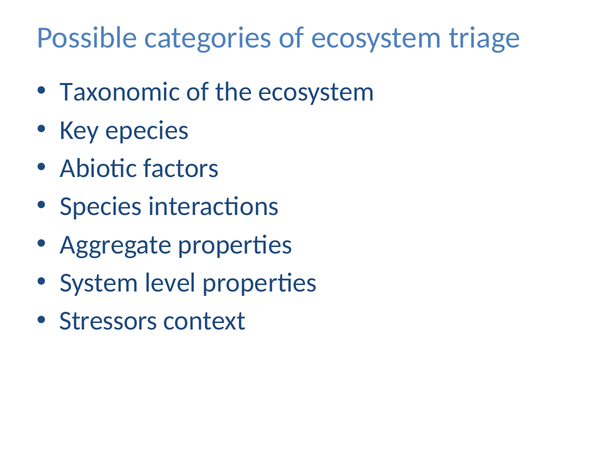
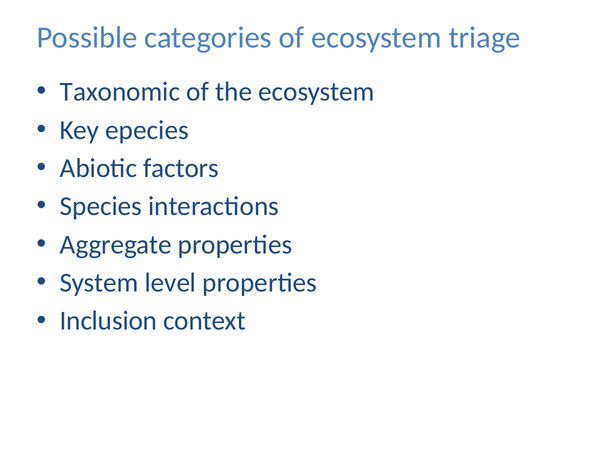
Stressors: Stressors -> Inclusion
